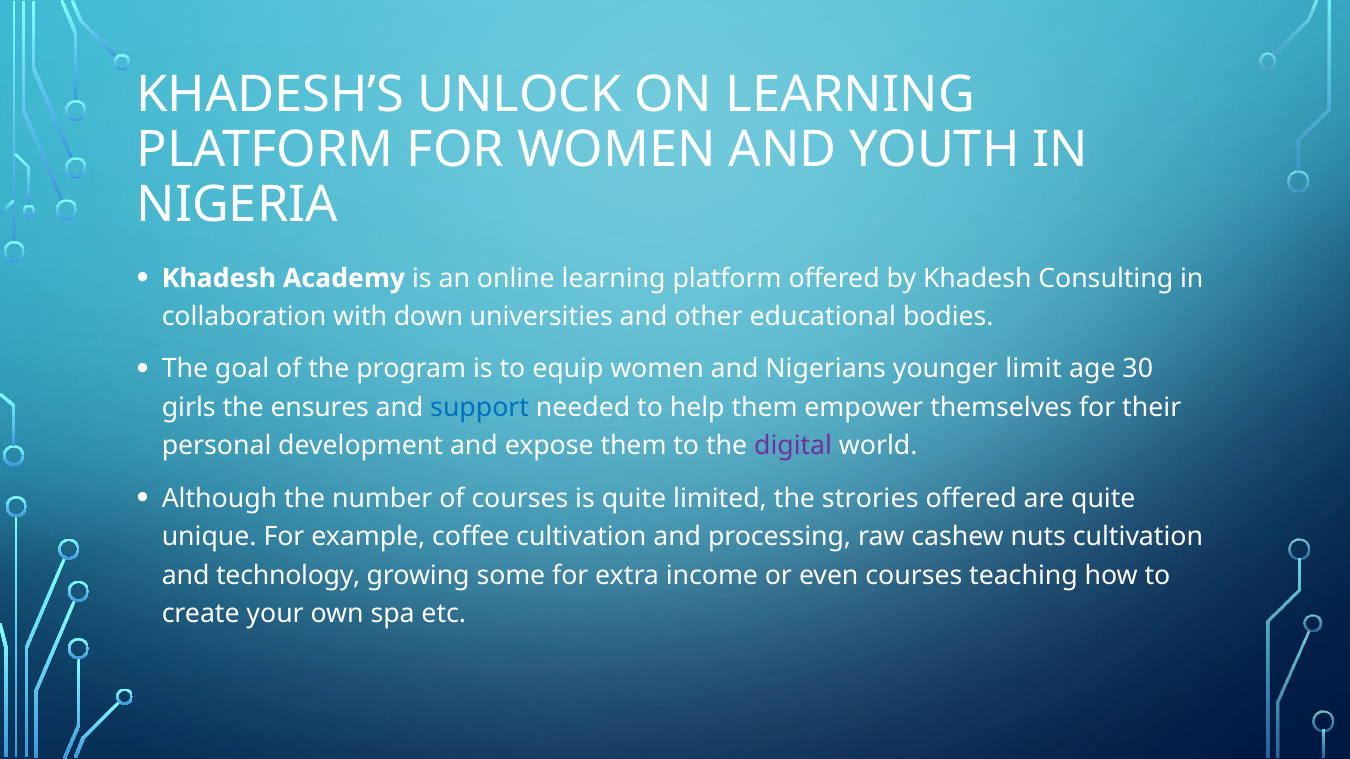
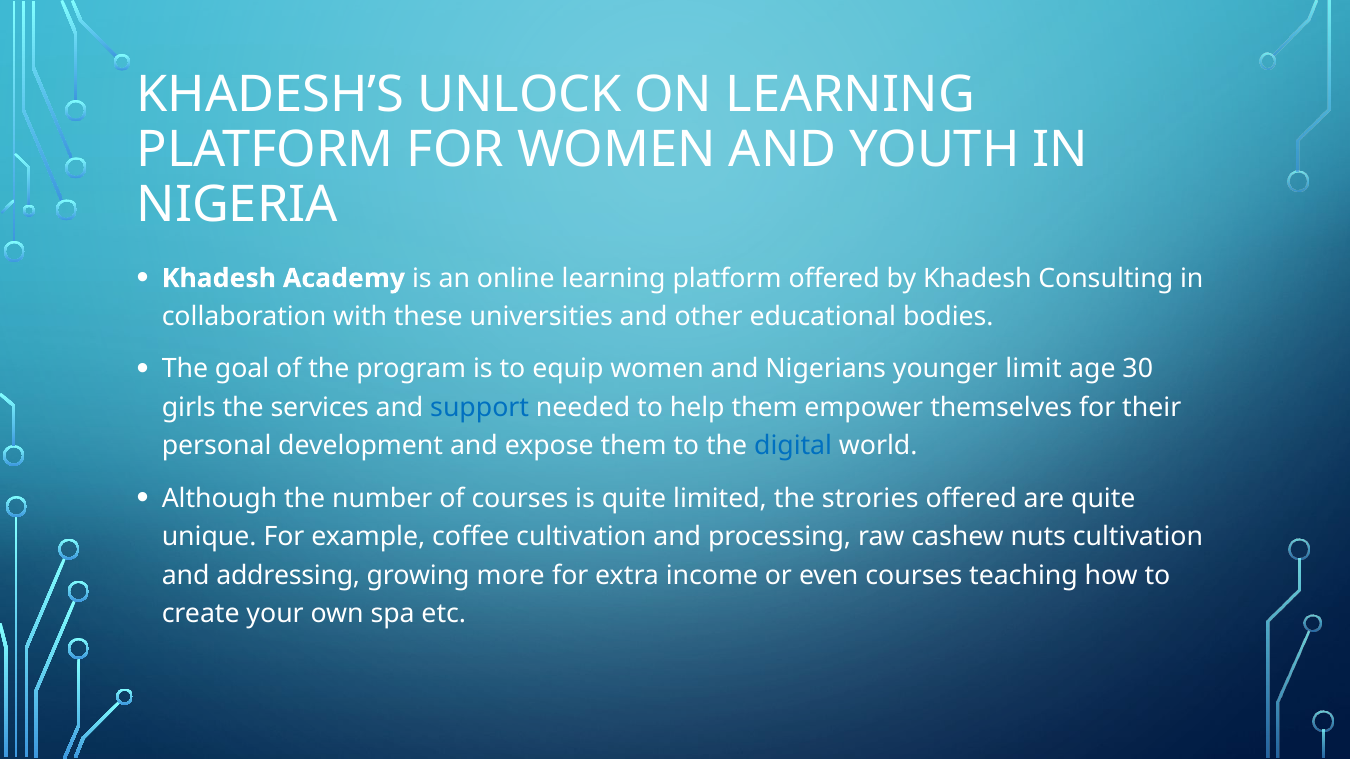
down: down -> these
ensures: ensures -> services
digital colour: purple -> blue
technology: technology -> addressing
some: some -> more
